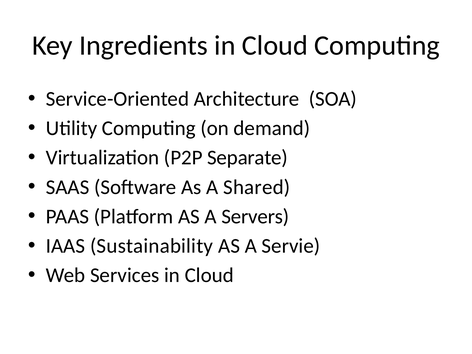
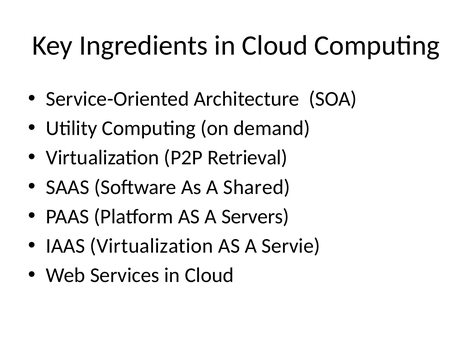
Separate: Separate -> Retrieval
IAAS Sustainability: Sustainability -> Virtualization
